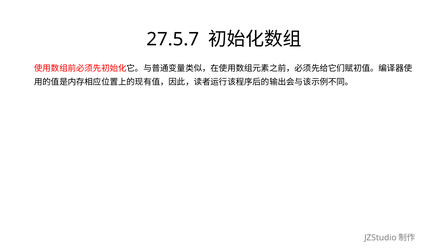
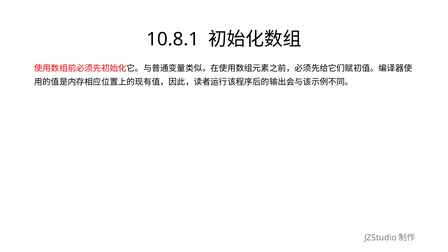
27.5.7: 27.5.7 -> 10.8.1
